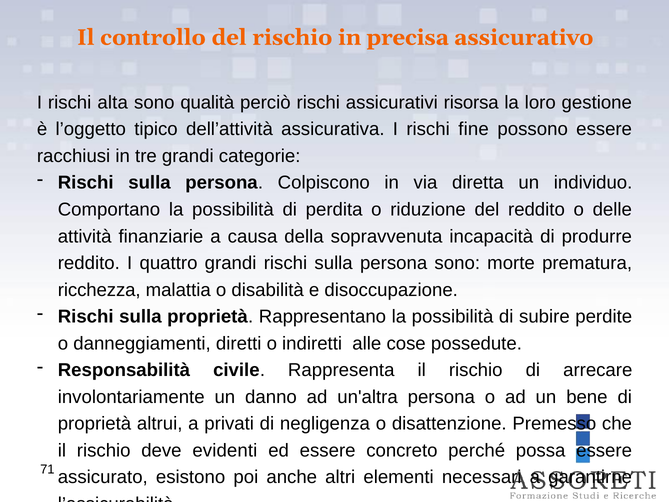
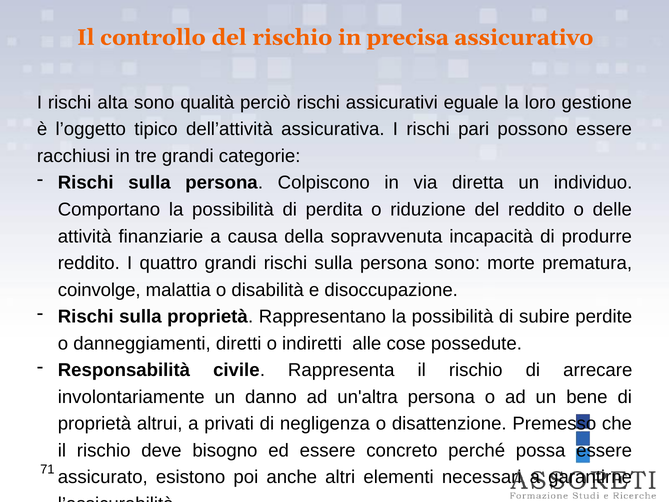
risorsa: risorsa -> eguale
fine: fine -> pari
ricchezza: ricchezza -> coinvolge
evidenti: evidenti -> bisogno
